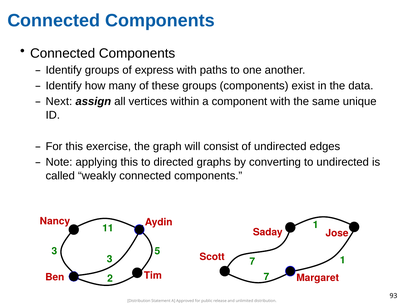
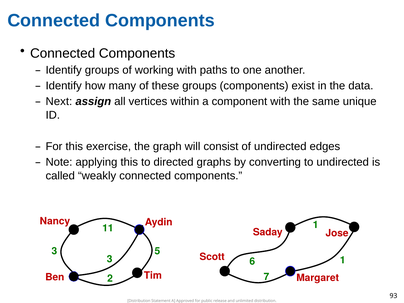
express: express -> working
Scott 7: 7 -> 6
